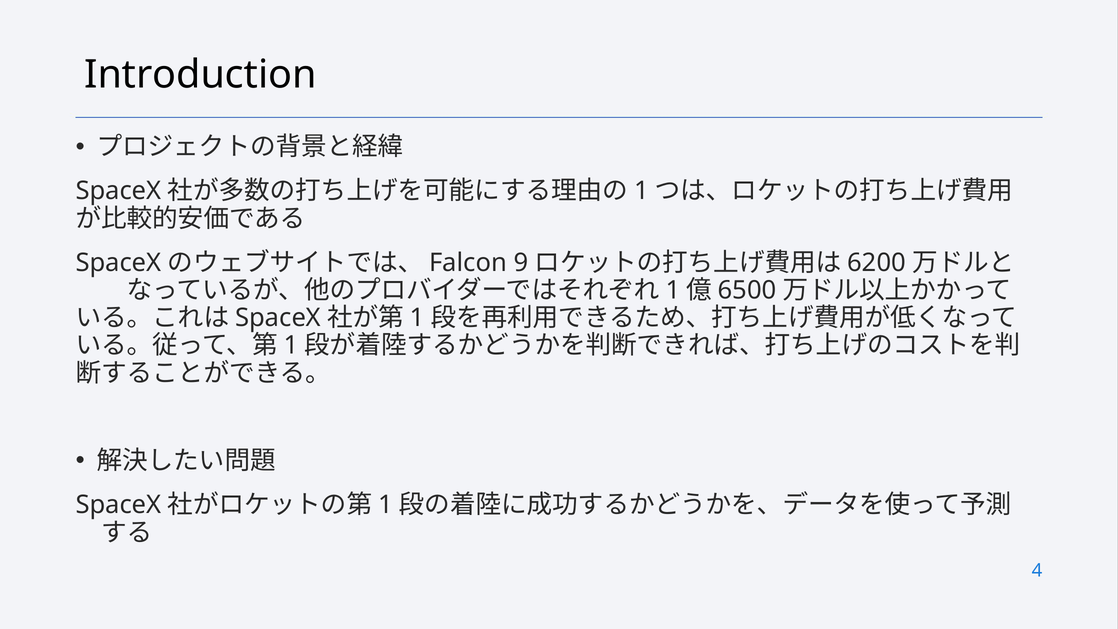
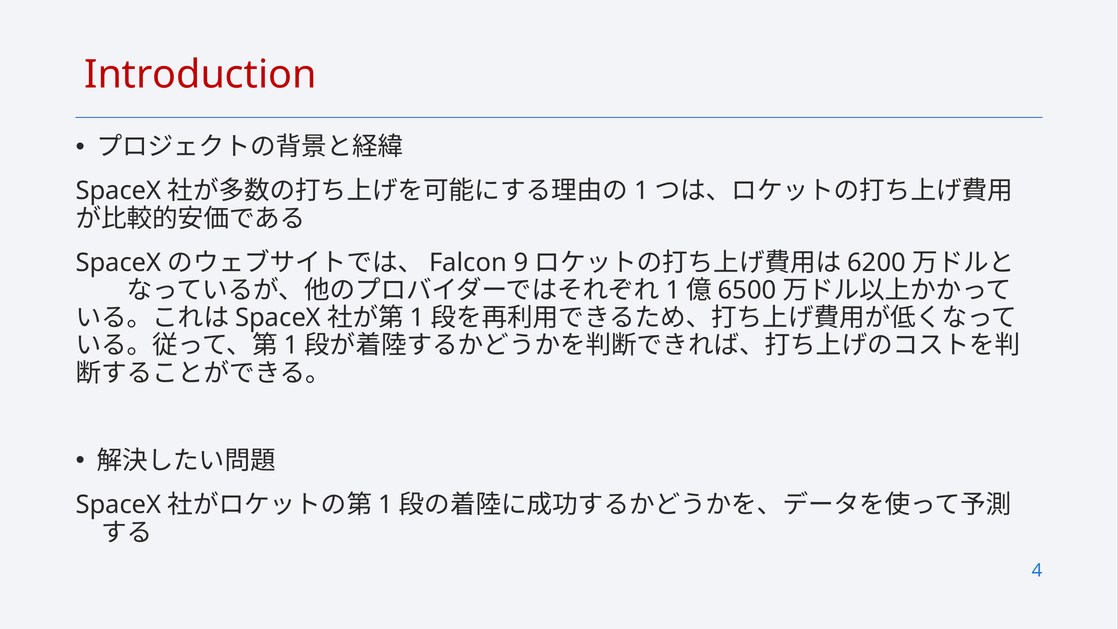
Introduction colour: black -> red
